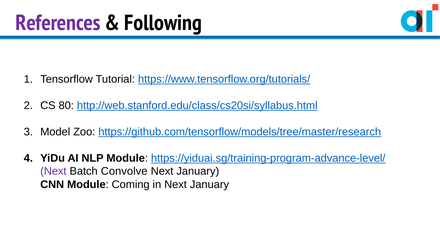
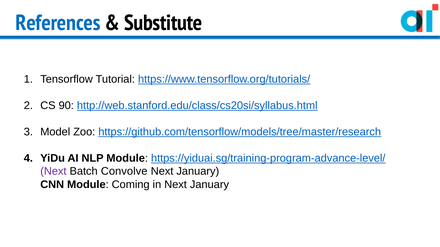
References colour: purple -> blue
Following: Following -> Substitute
80: 80 -> 90
